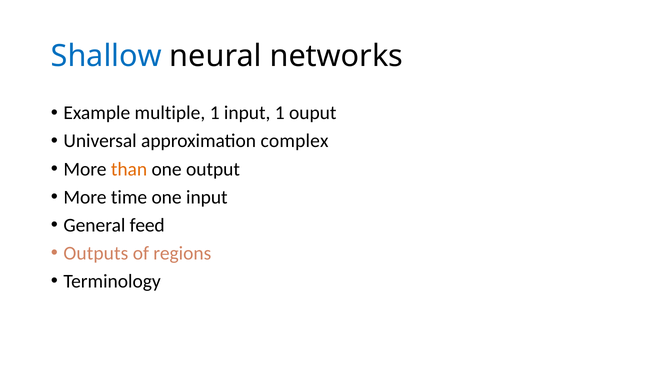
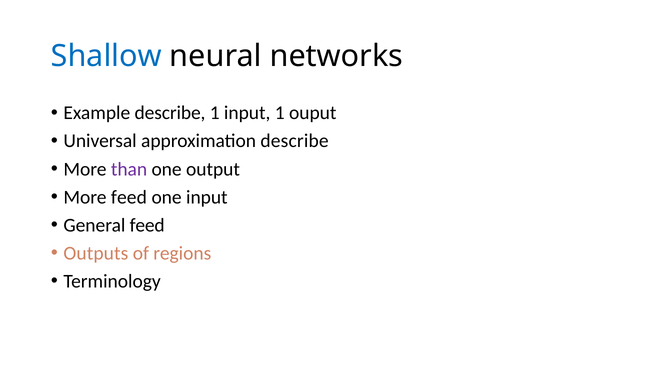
Example multiple: multiple -> describe
approximation complex: complex -> describe
than colour: orange -> purple
More time: time -> feed
